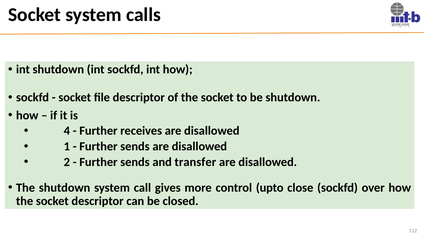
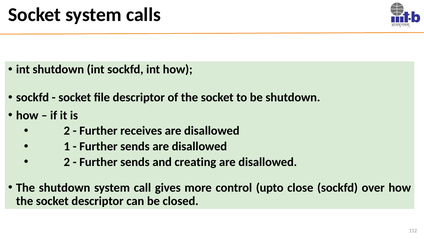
4 at (67, 131): 4 -> 2
transfer: transfer -> creating
